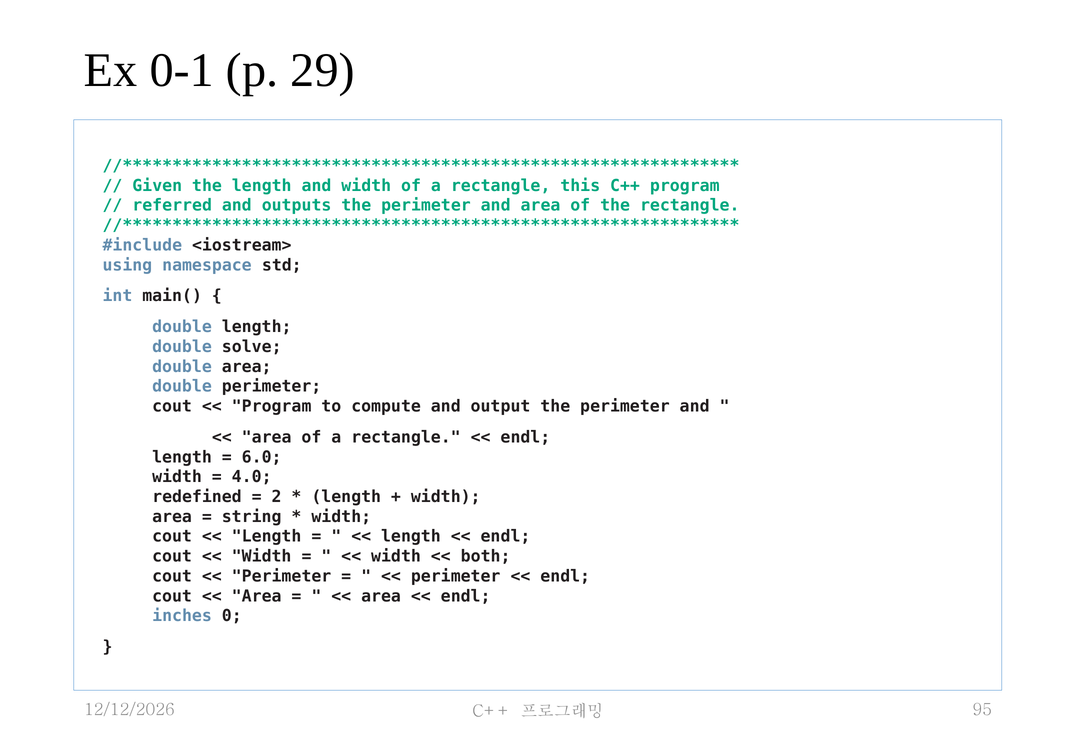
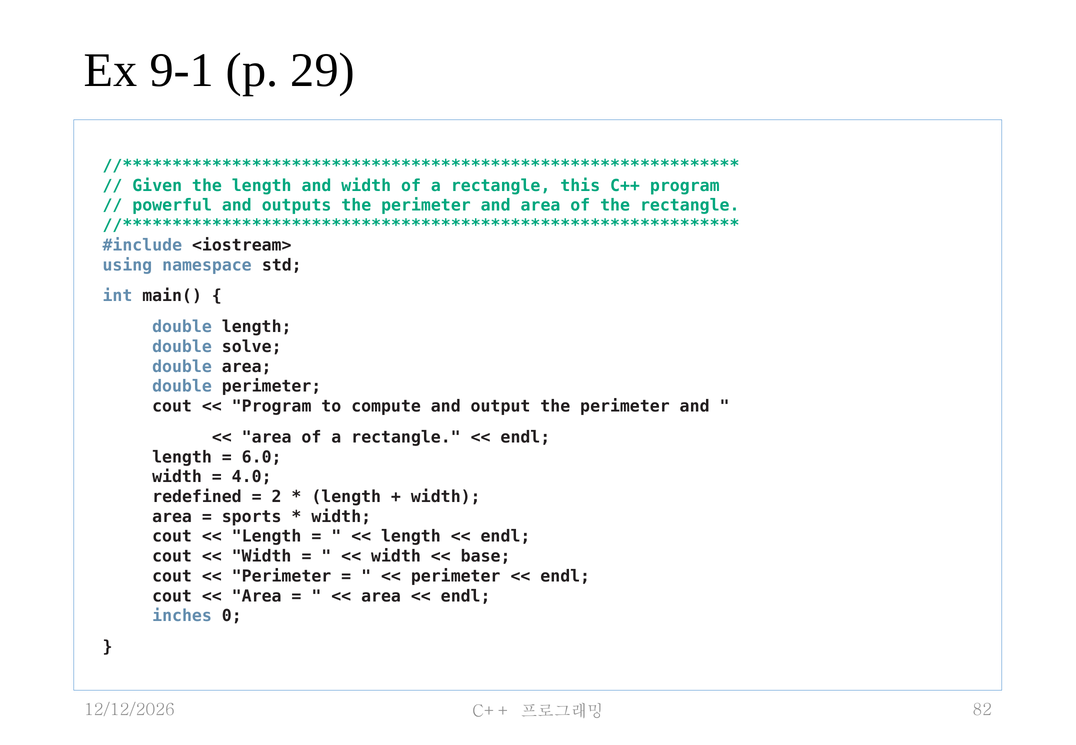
0-1: 0-1 -> 9-1
referred: referred -> powerful
string: string -> sports
both: both -> base
95: 95 -> 82
